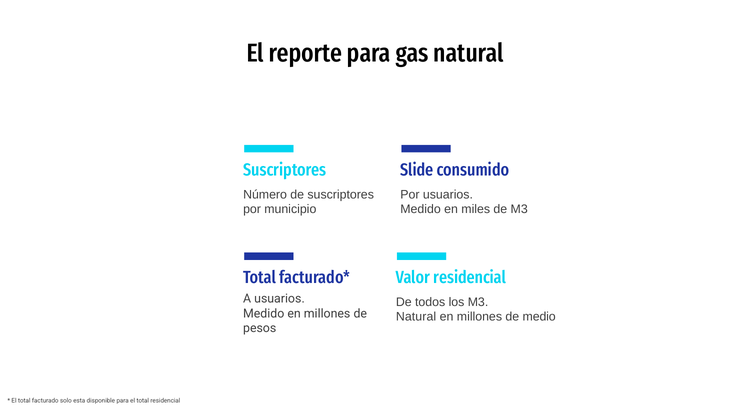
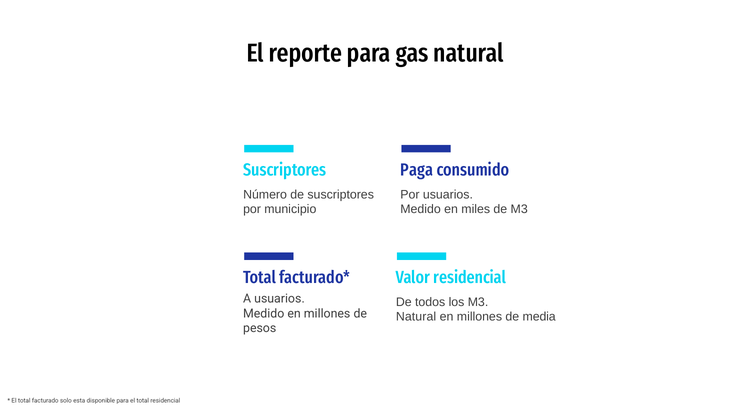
Slide: Slide -> Paga
medio: medio -> media
